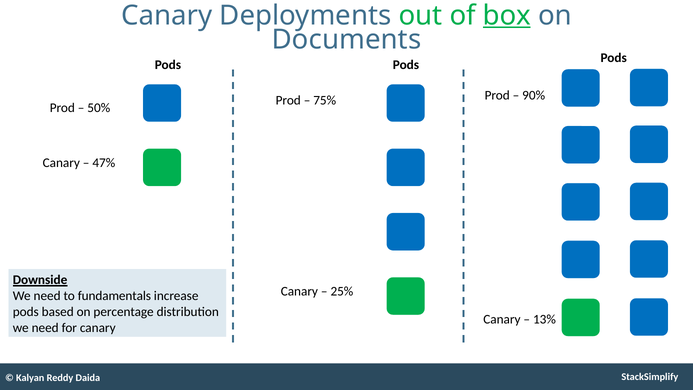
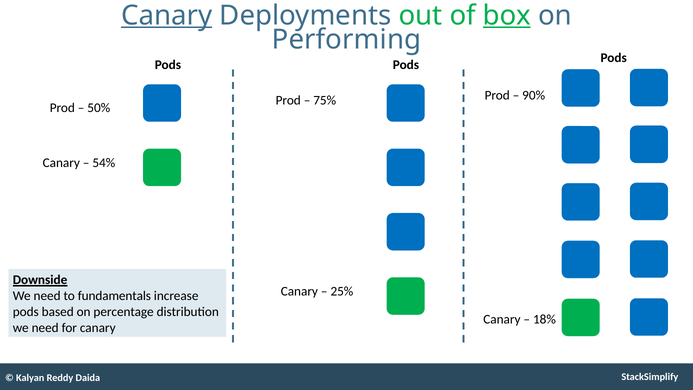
Canary at (167, 15) underline: none -> present
Documents: Documents -> Performing
47%: 47% -> 54%
13%: 13% -> 18%
